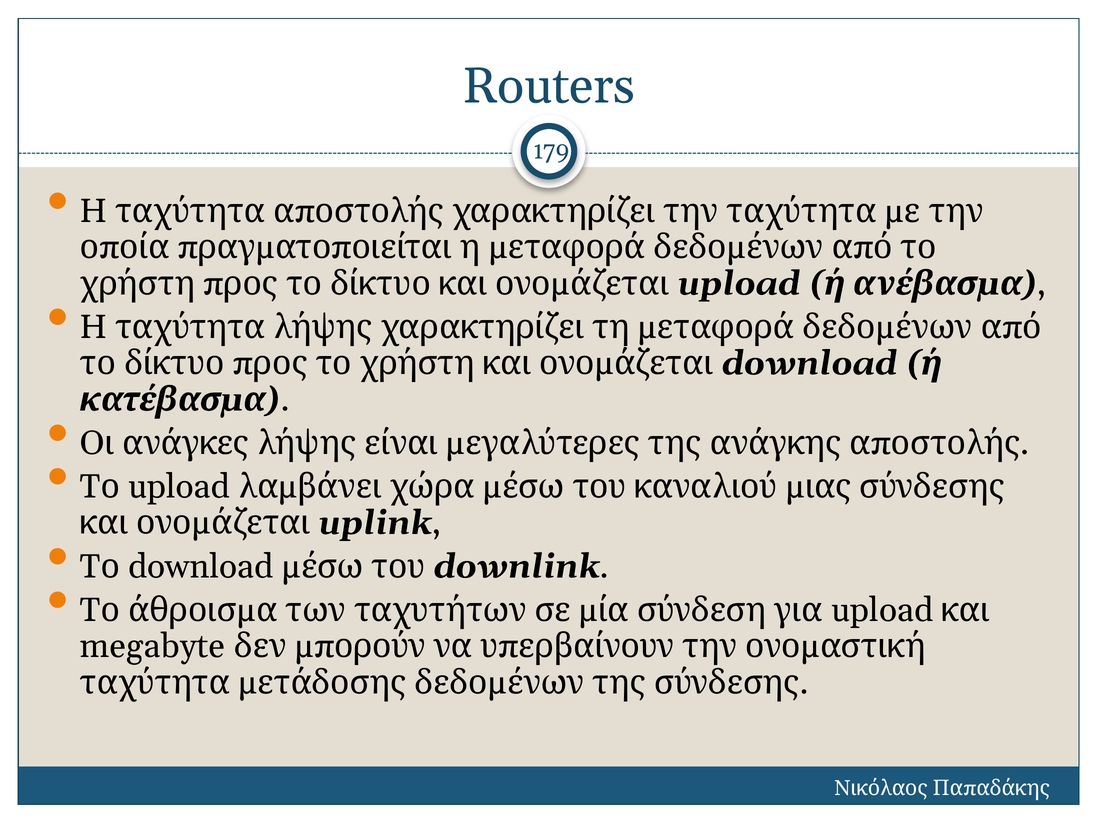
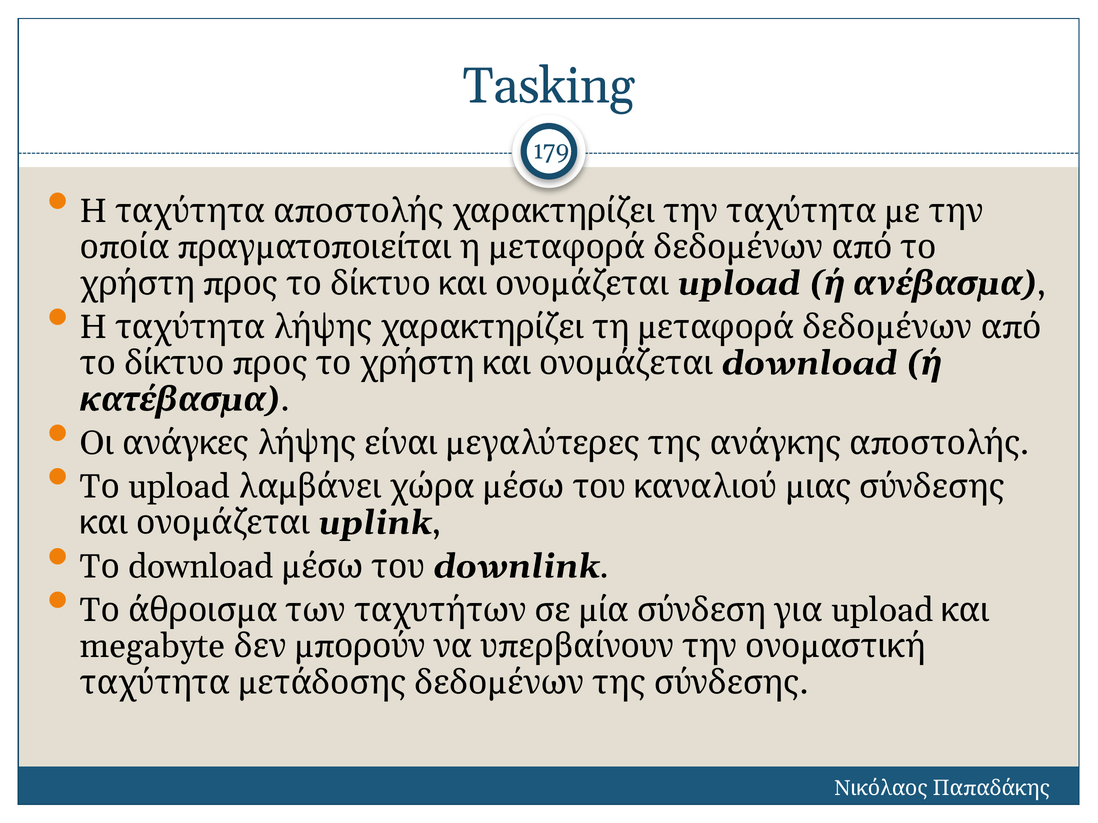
Routers: Routers -> Tasking
